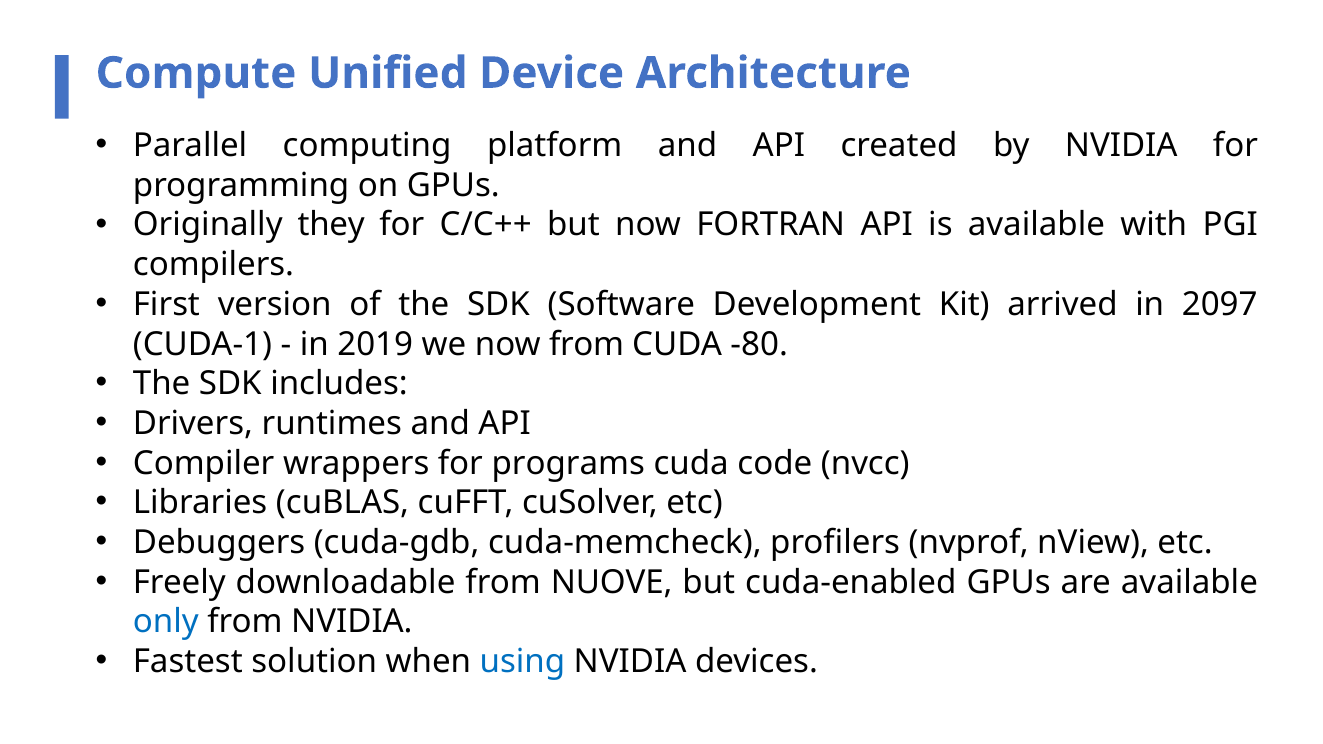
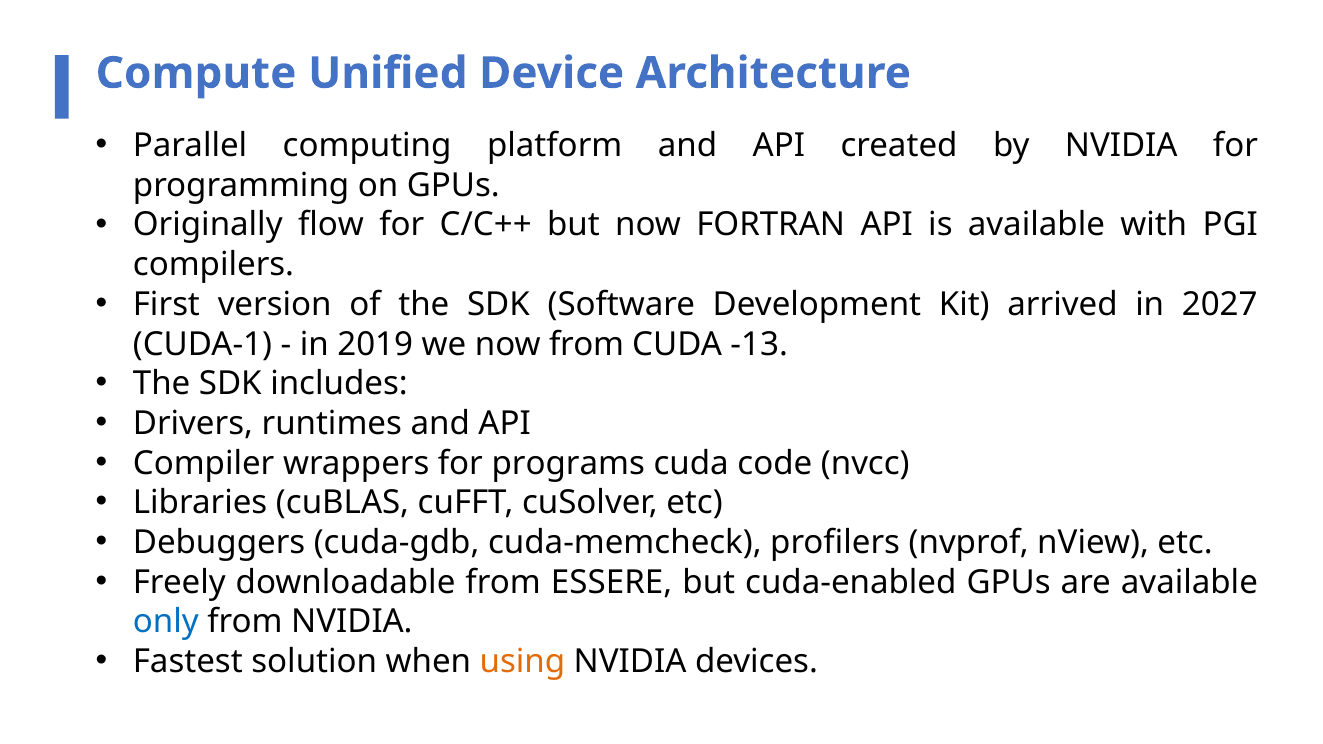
they: they -> flow
2097: 2097 -> 2027
-80: -80 -> -13
NUOVE: NUOVE -> ESSERE
using colour: blue -> orange
